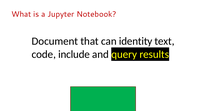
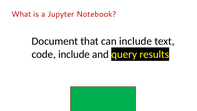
can identity: identity -> include
